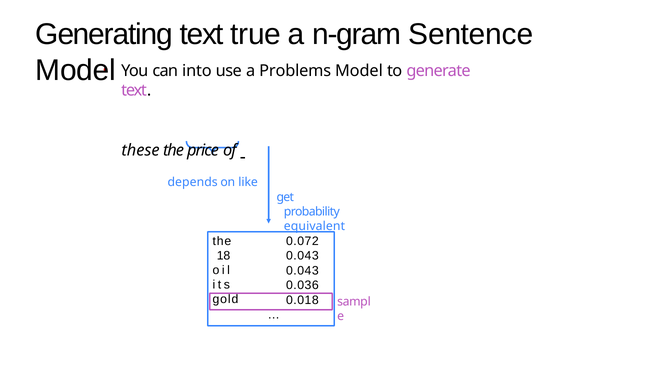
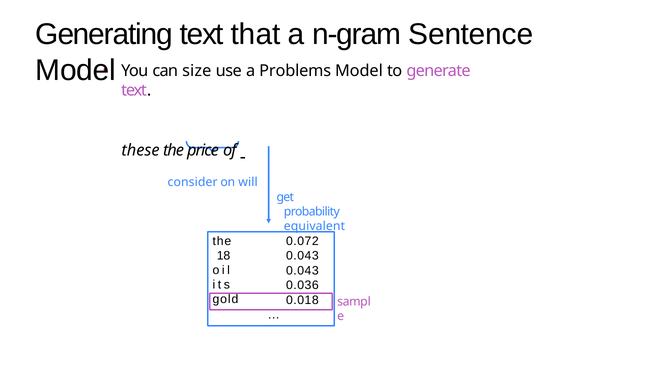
true: true -> that
into: into -> size
depends: depends -> consider
like: like -> will
